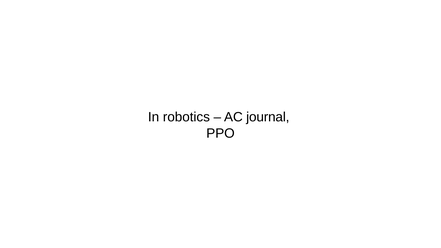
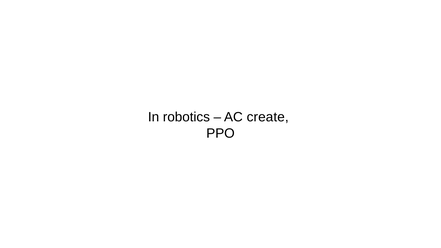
journal: journal -> create
